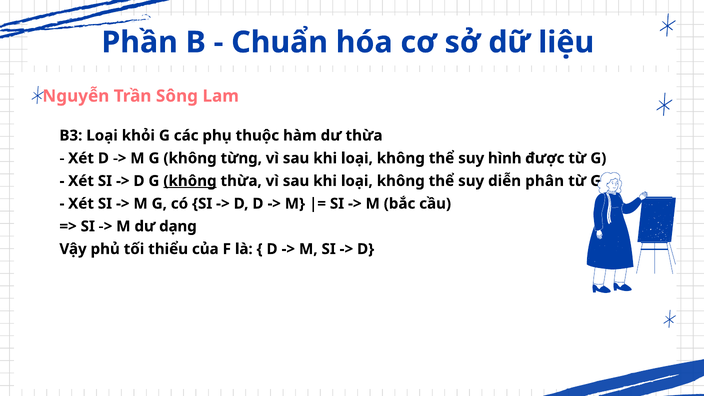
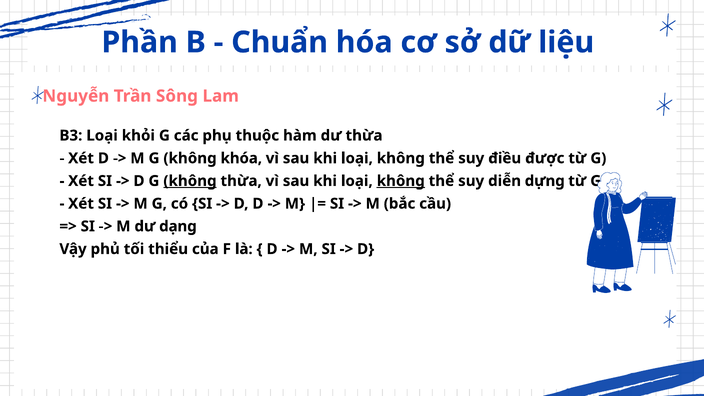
từng: từng -> khóa
hình: hình -> điều
không at (401, 181) underline: none -> present
phân: phân -> dựng
